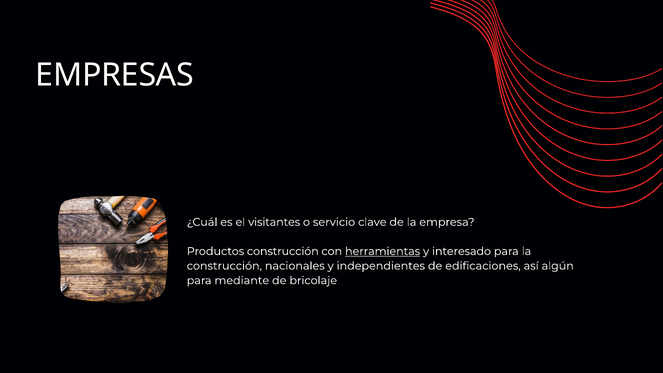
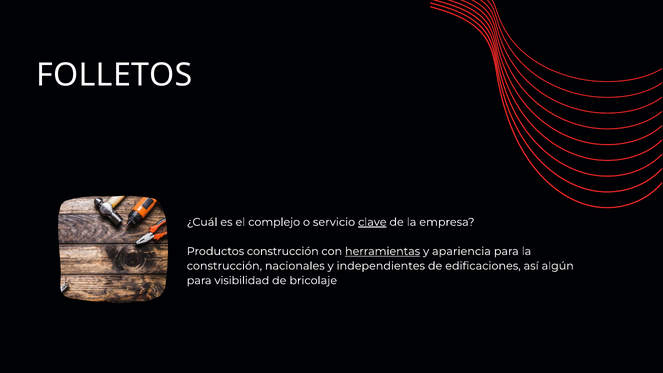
EMPRESAS: EMPRESAS -> FOLLETOS
visitantes: visitantes -> complejo
clave underline: none -> present
interesado: interesado -> apariencia
mediante: mediante -> visibilidad
